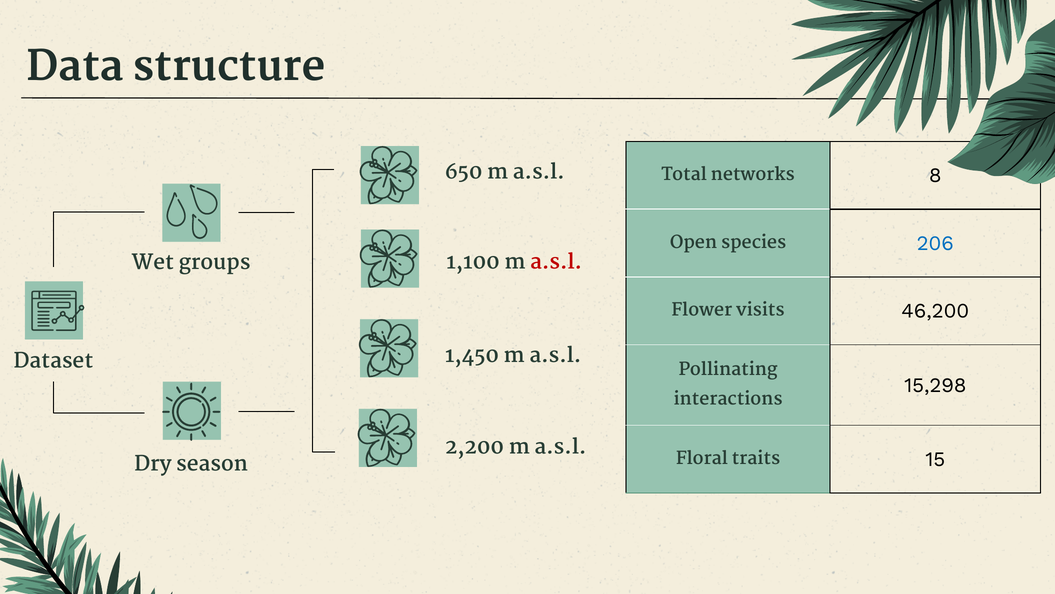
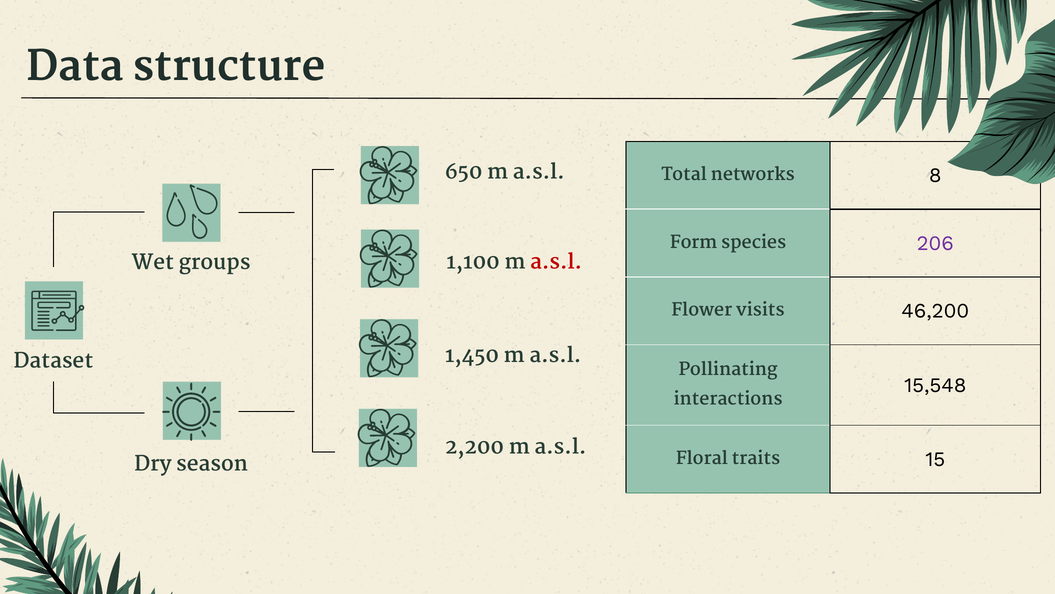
Open: Open -> Form
206 colour: blue -> purple
15,298: 15,298 -> 15,548
